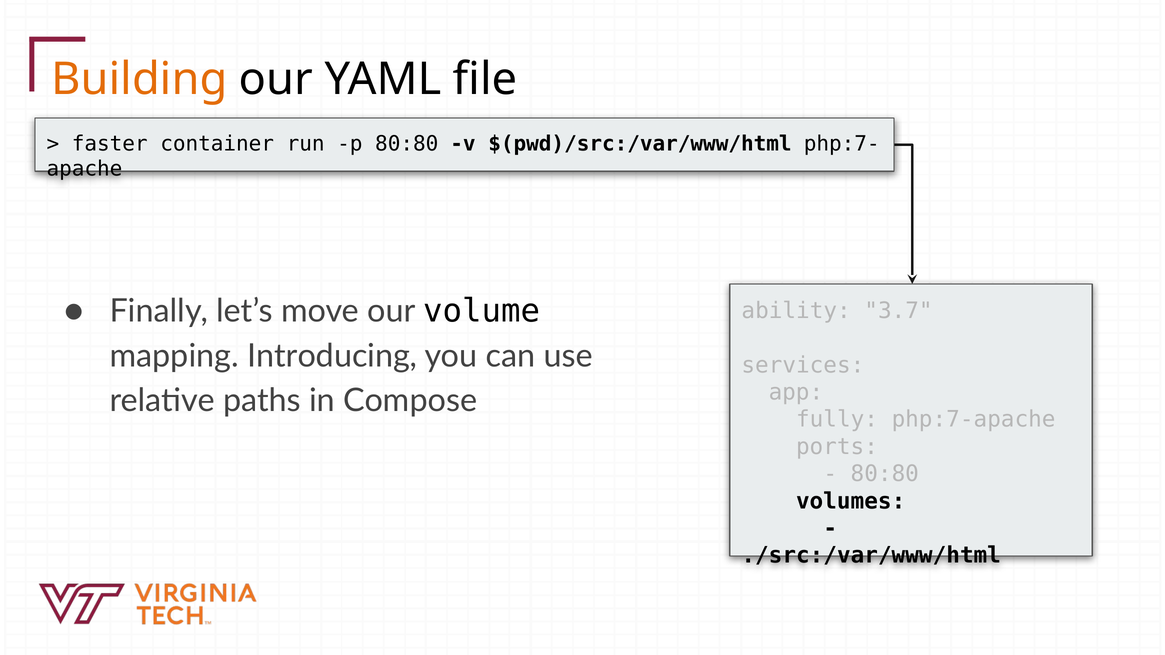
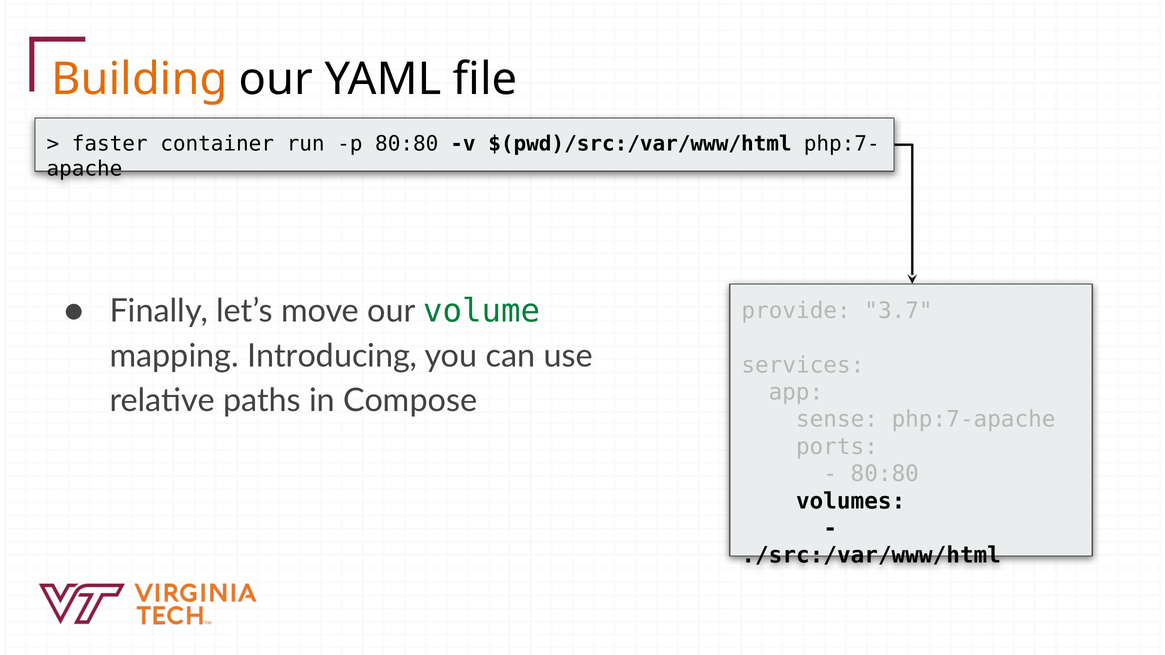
volume colour: black -> green
ability: ability -> provide
fully: fully -> sense
